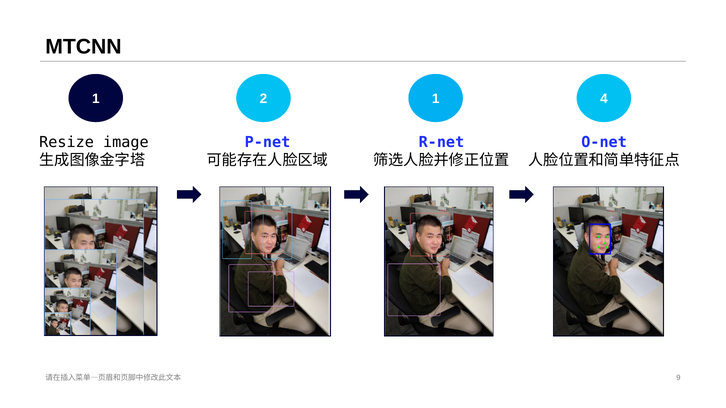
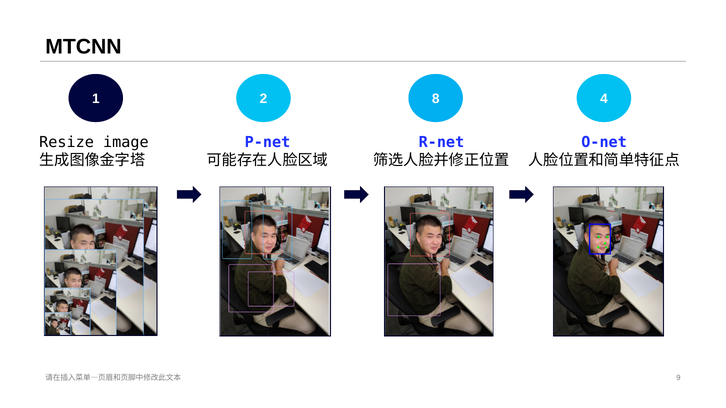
2 1: 1 -> 8
